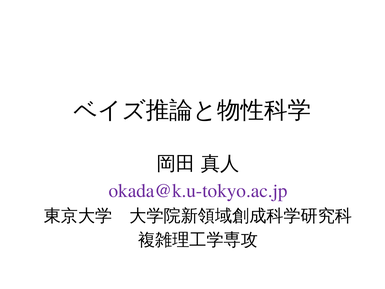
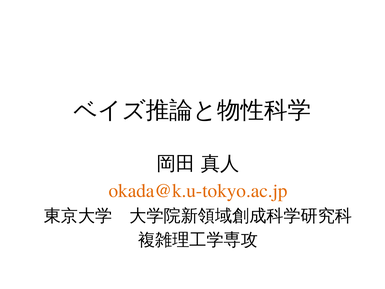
okada@k.u-tokyo.ac.jp colour: purple -> orange
